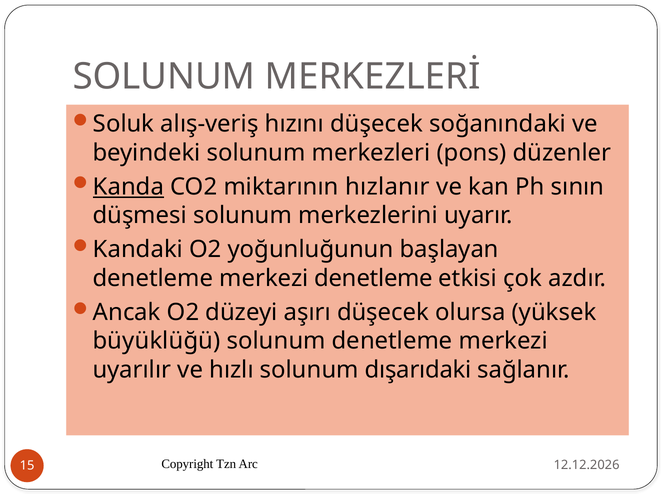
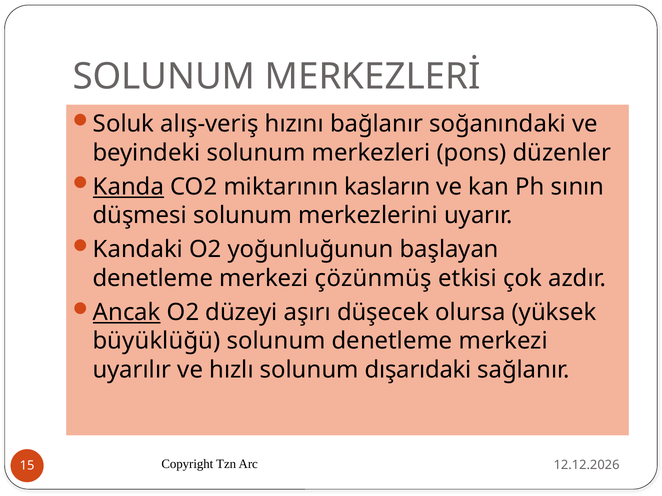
hızını düşecek: düşecek -> bağlanır
hızlanır: hızlanır -> kasların
merkezi denetleme: denetleme -> çözünmüş
Ancak underline: none -> present
